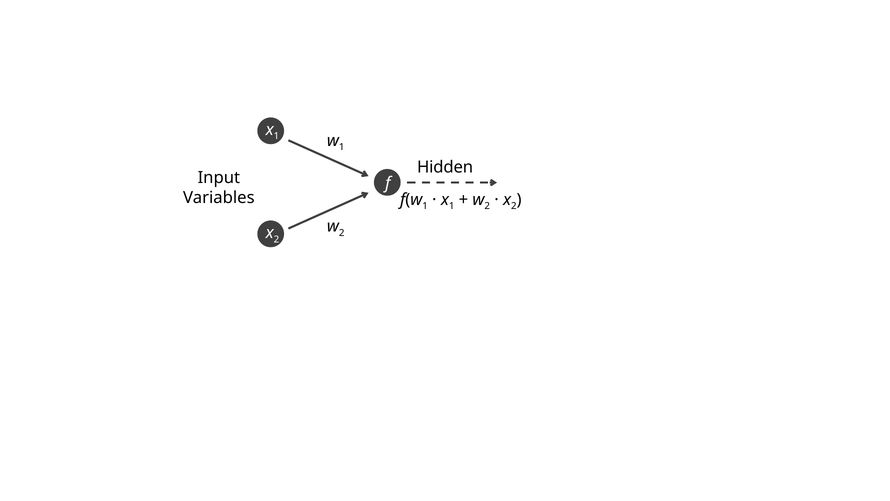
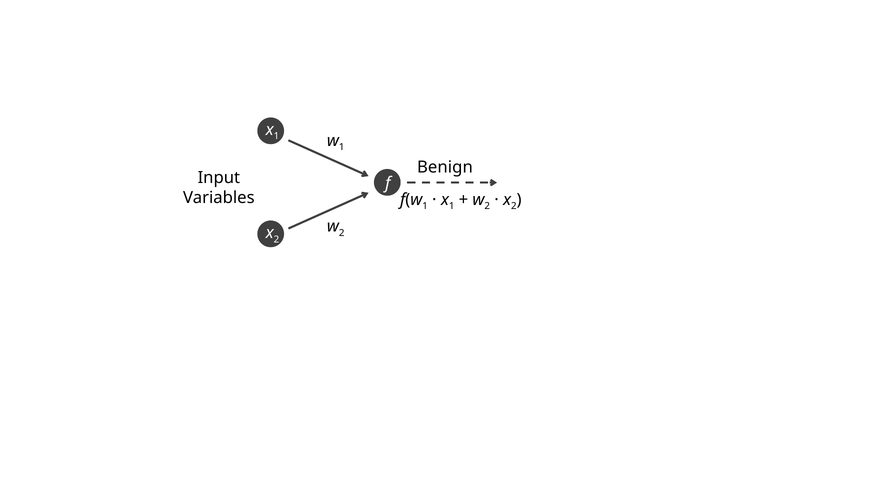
Hidden: Hidden -> Benign
